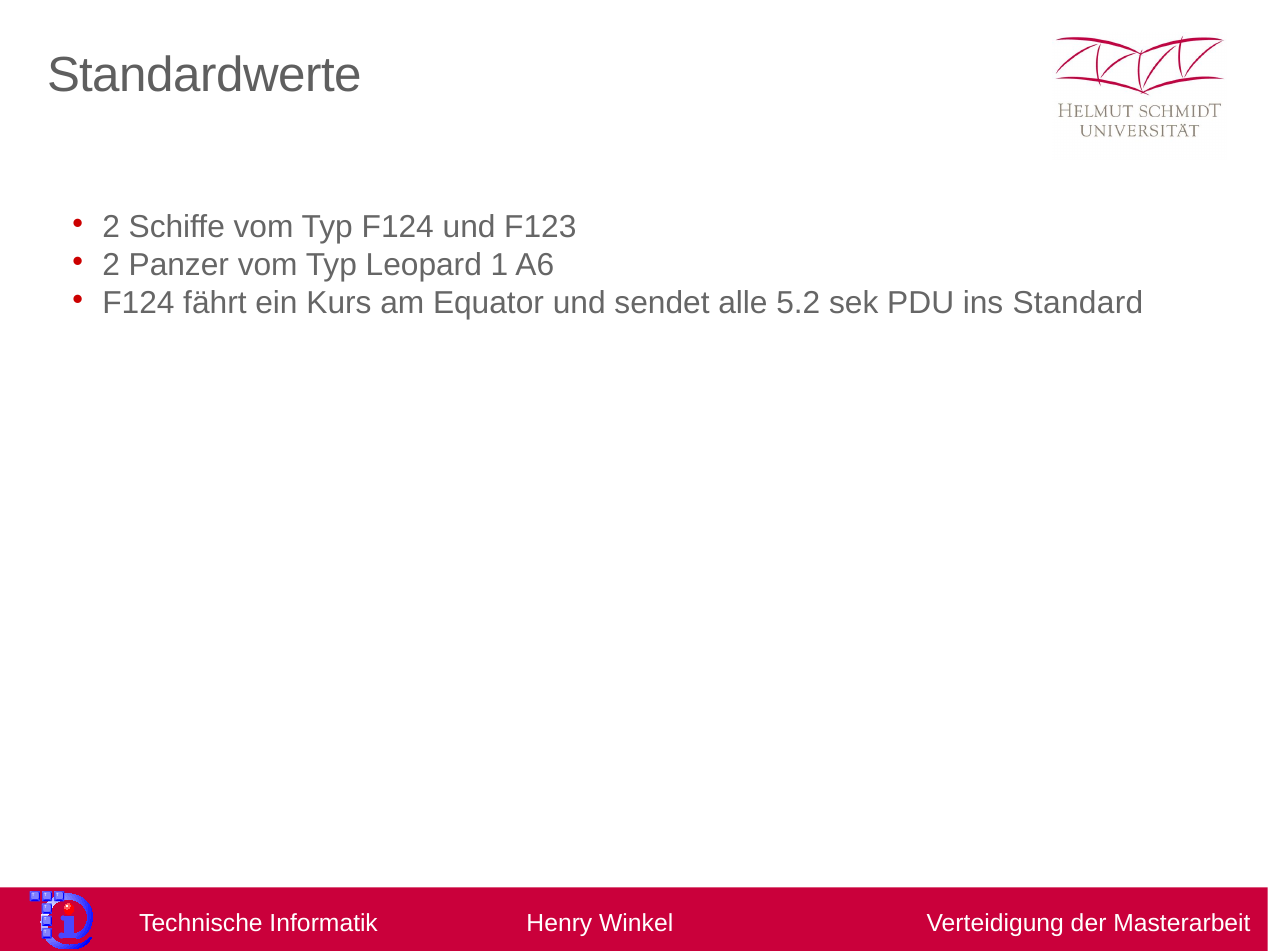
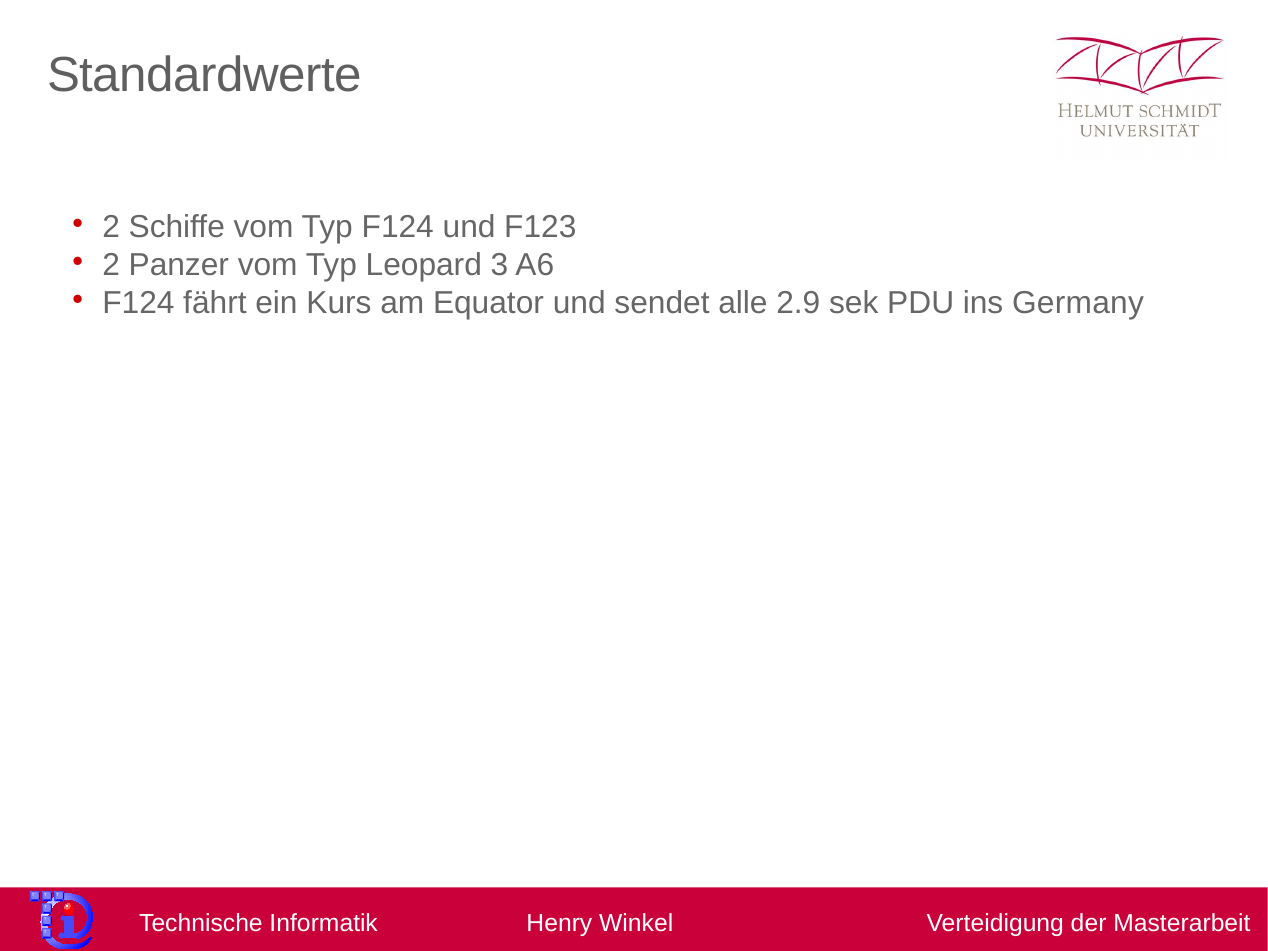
1: 1 -> 3
5.2: 5.2 -> 2.9
Standard: Standard -> Germany
